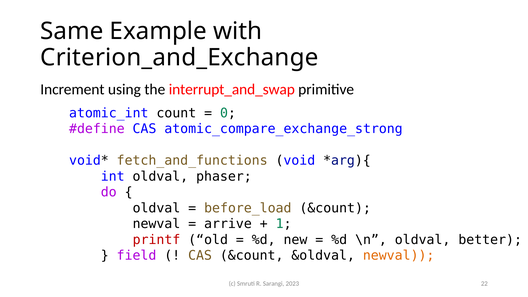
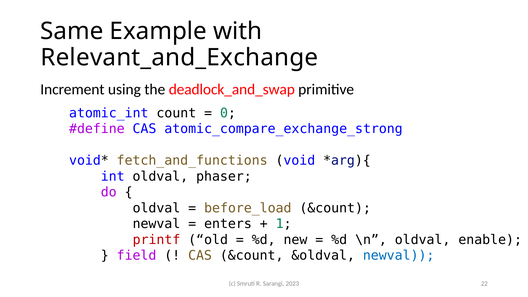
Criterion_and_Exchange: Criterion_and_Exchange -> Relevant_and_Exchange
interrupt_and_swap: interrupt_and_swap -> deadlock_and_swap
arrive: arrive -> enters
better: better -> enable
newval at (399, 256) colour: orange -> blue
